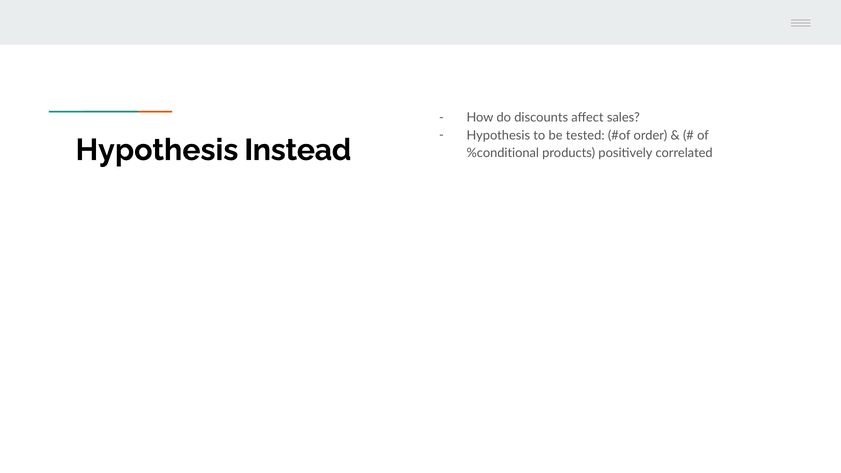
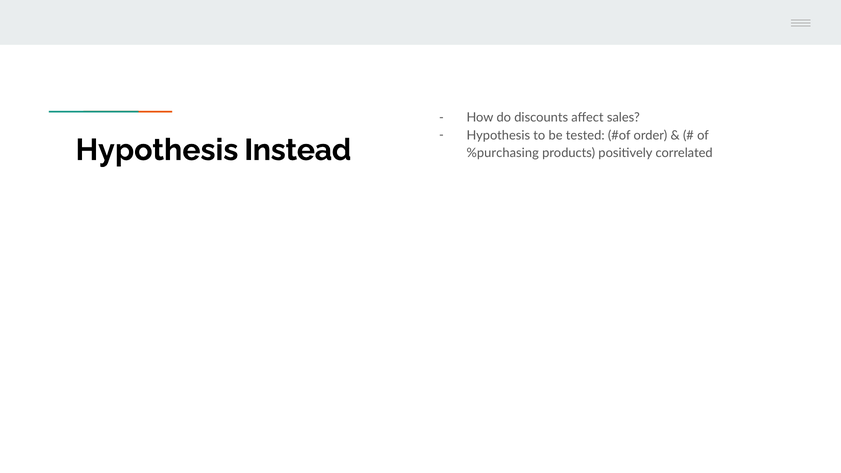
%conditional: %conditional -> %purchasing
